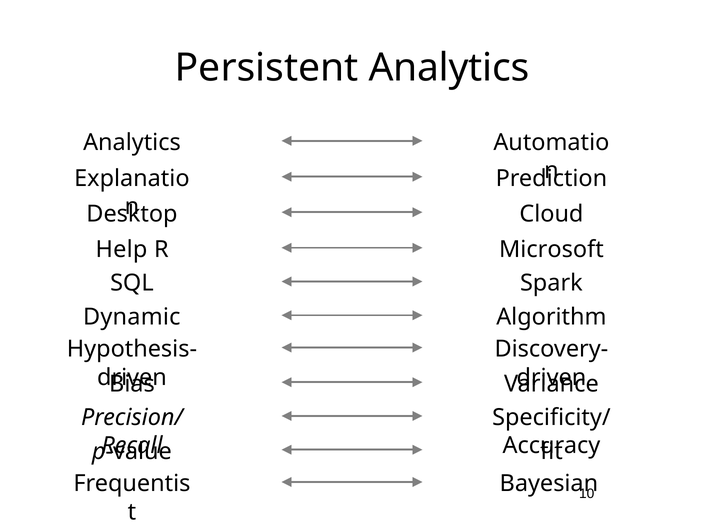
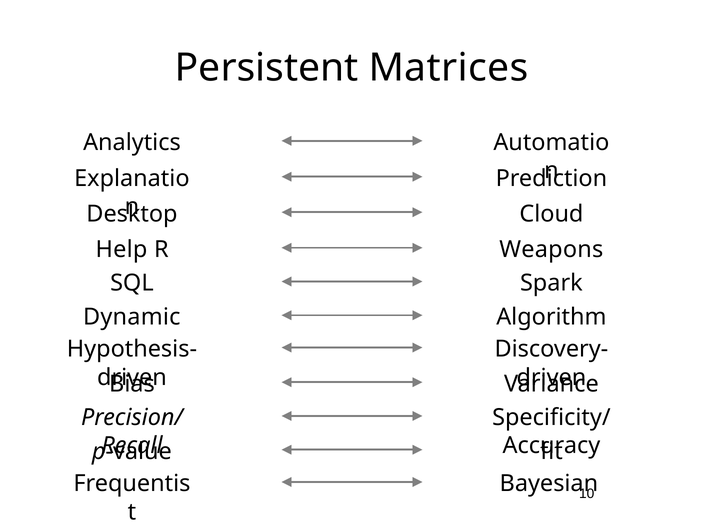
Persistent Analytics: Analytics -> Matrices
Microsoft: Microsoft -> Weapons
